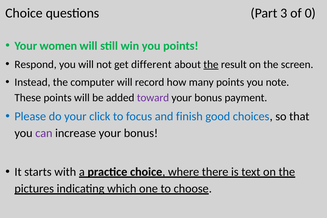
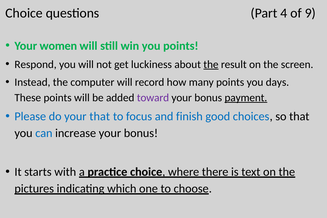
3: 3 -> 4
0: 0 -> 9
different: different -> luckiness
note: note -> days
payment underline: none -> present
your click: click -> that
can colour: purple -> blue
